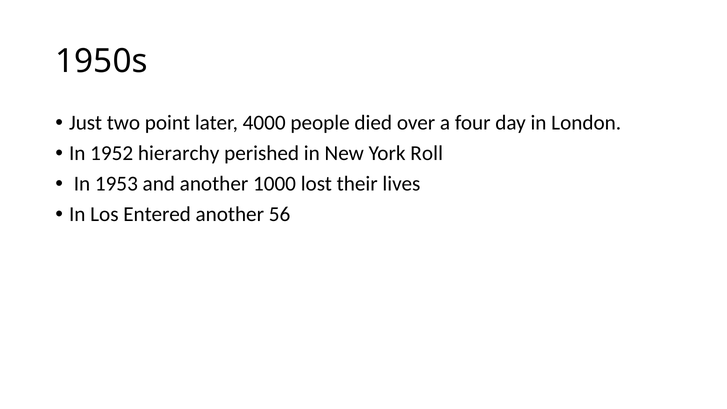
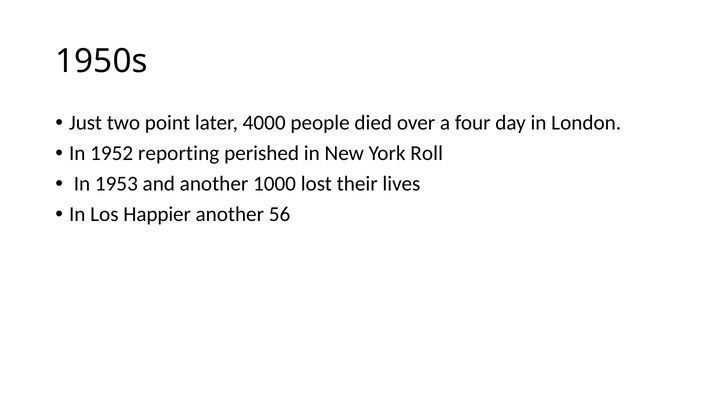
hierarchy: hierarchy -> reporting
Entered: Entered -> Happier
